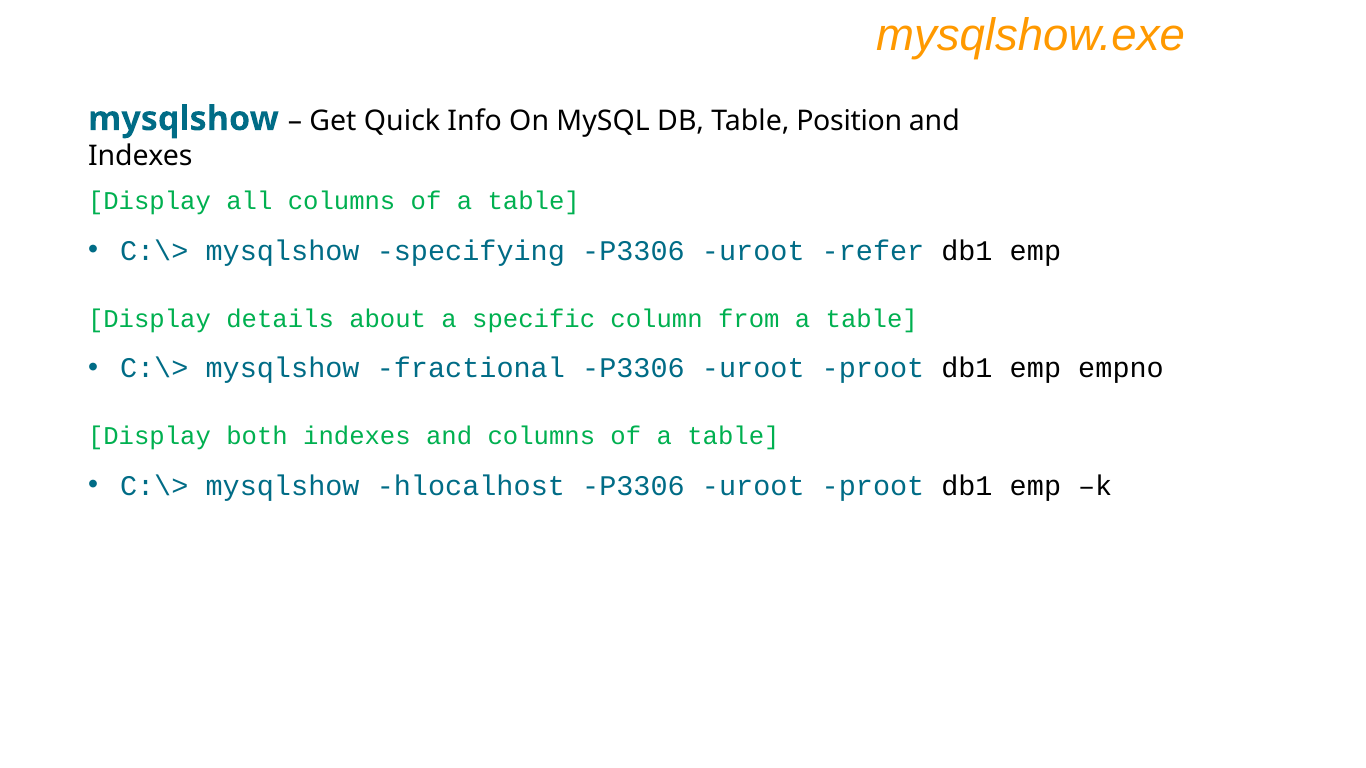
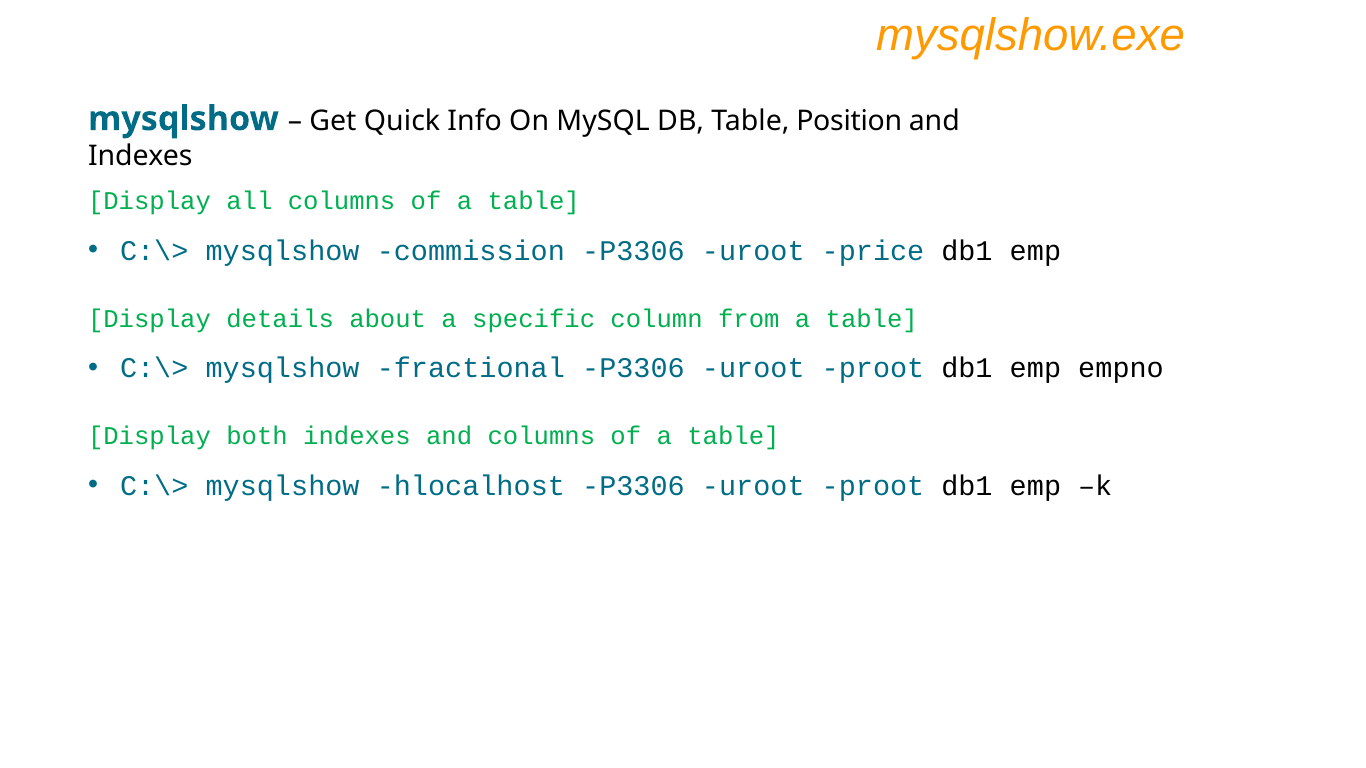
specifying: specifying -> commission
refer: refer -> price
